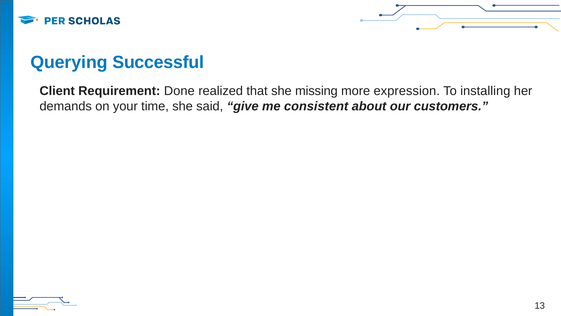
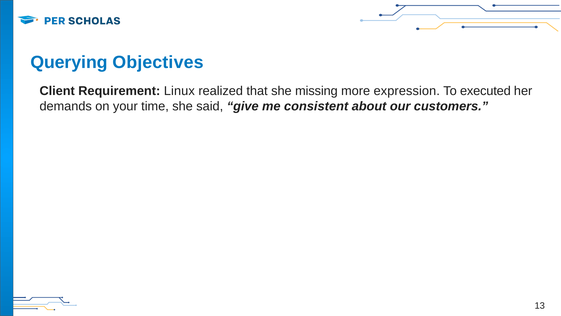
Successful: Successful -> Objectives
Done: Done -> Linux
installing: installing -> executed
